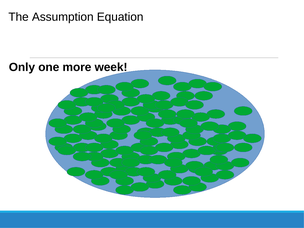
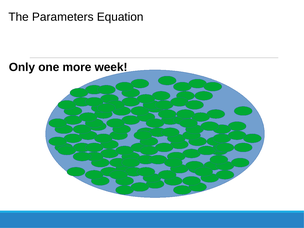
Assumption: Assumption -> Parameters
